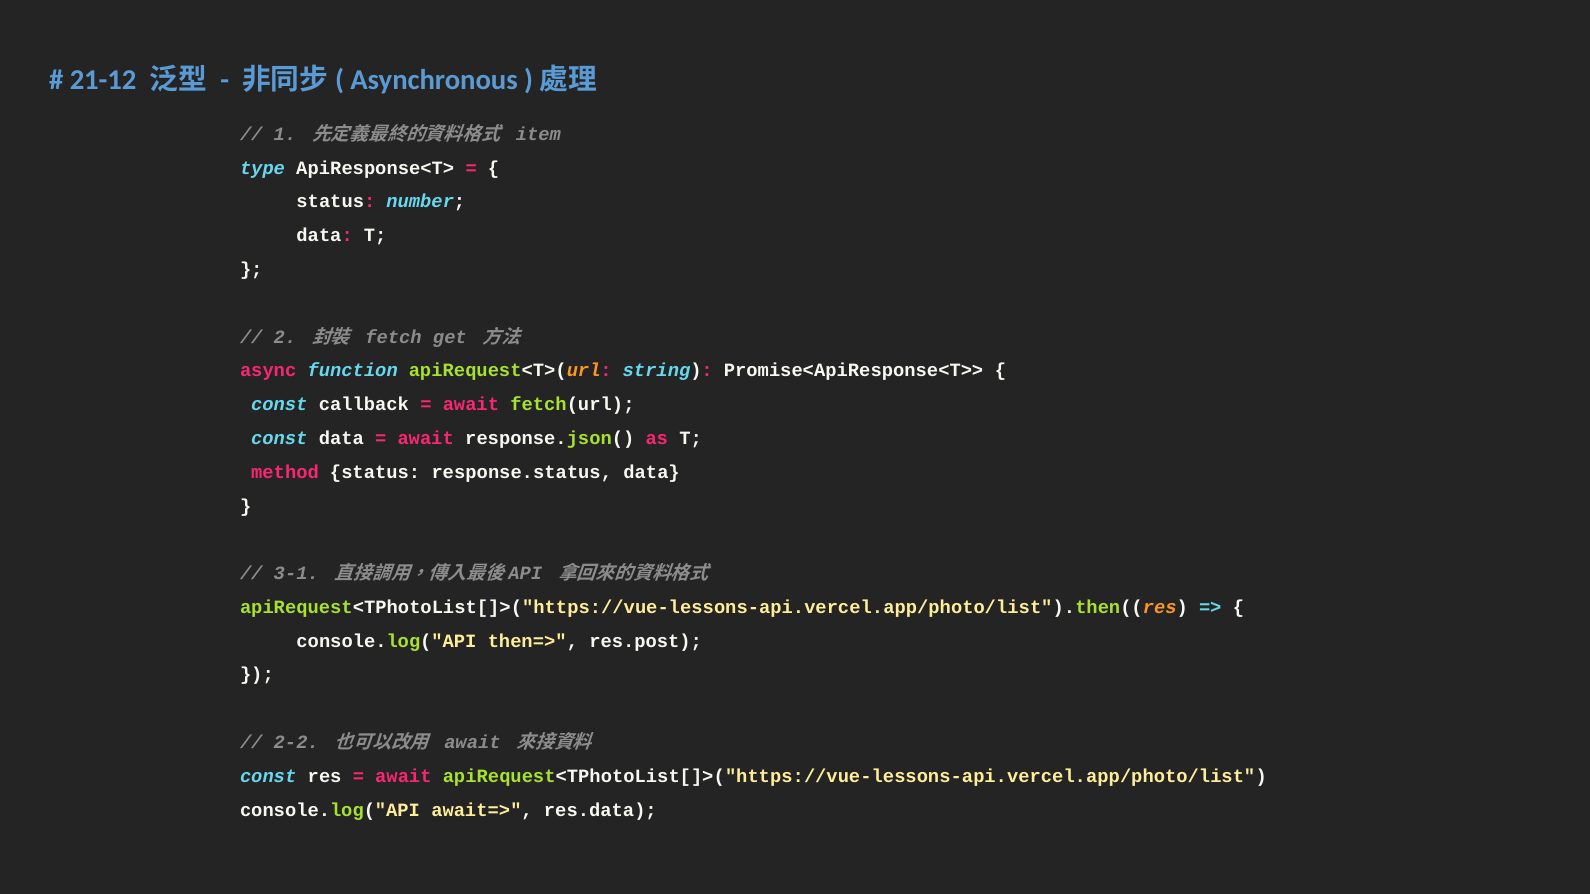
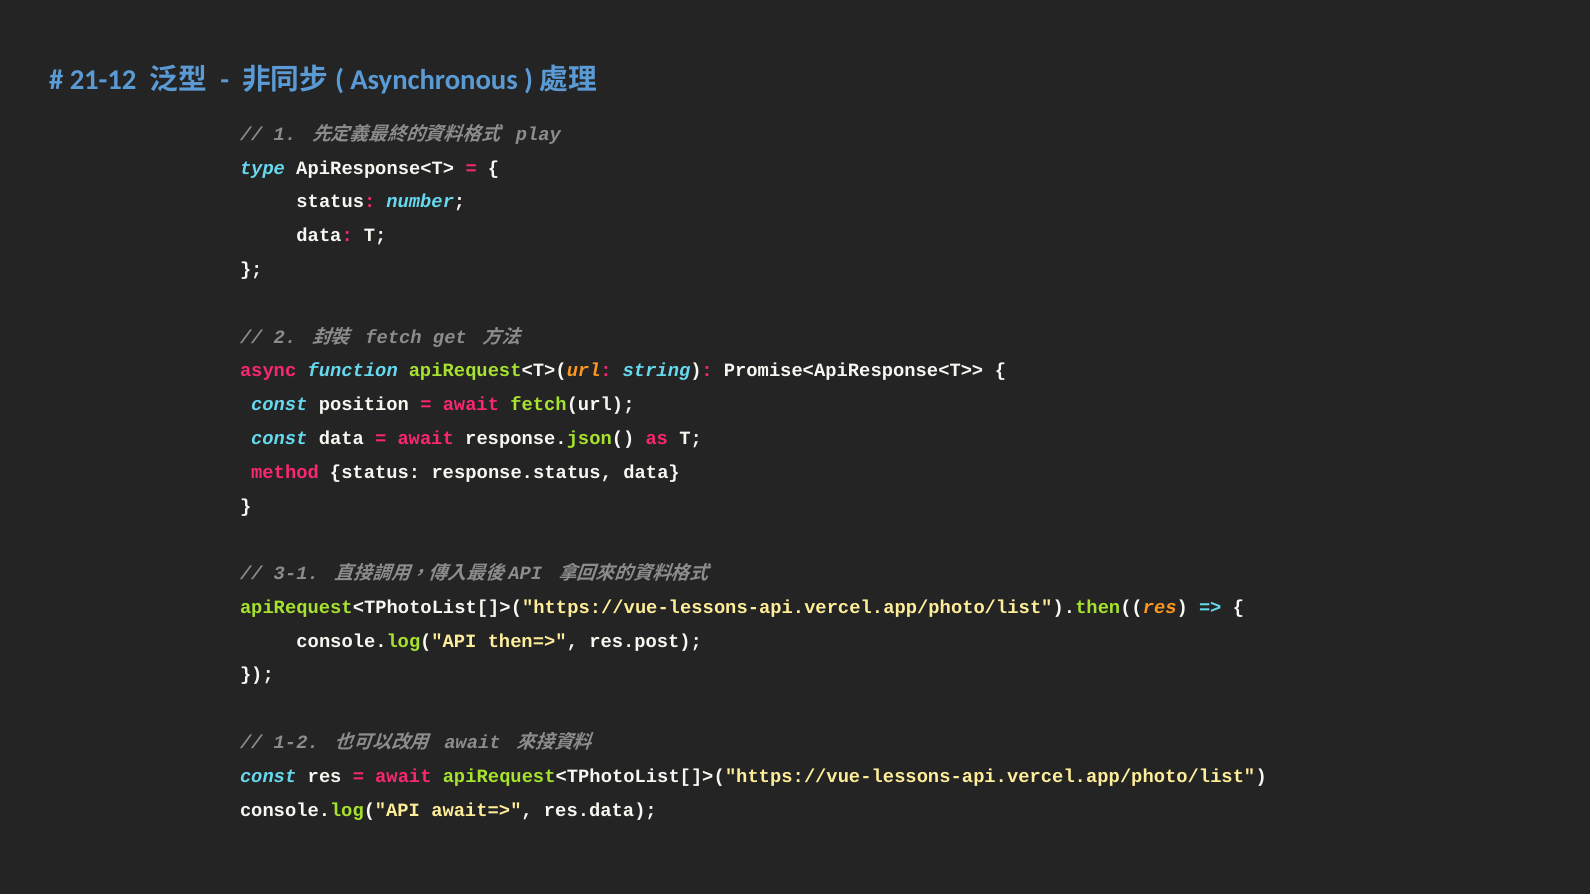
item: item -> play
callback: callback -> position
2-2: 2-2 -> 1-2
